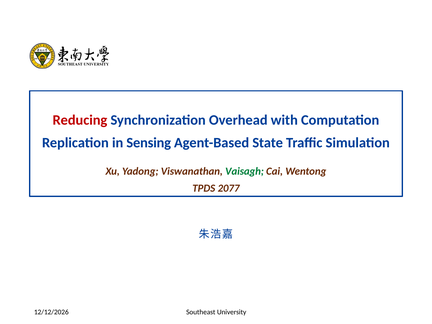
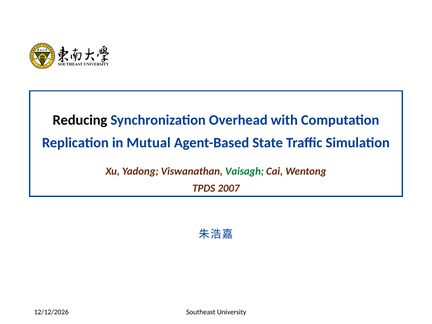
Reducing colour: red -> black
Sensing: Sensing -> Mutual
2077: 2077 -> 2007
